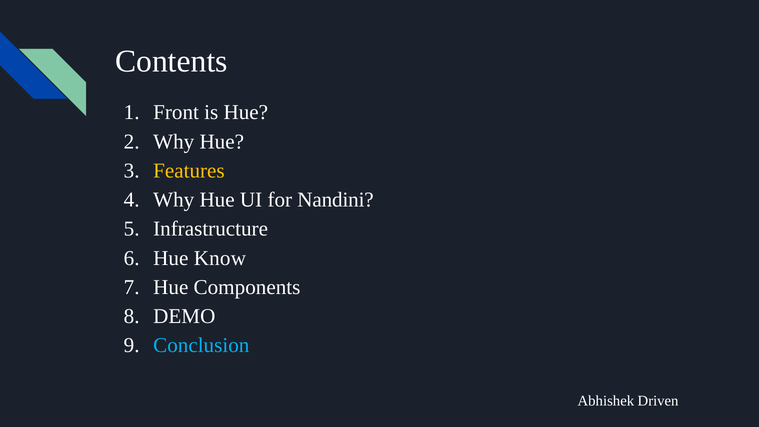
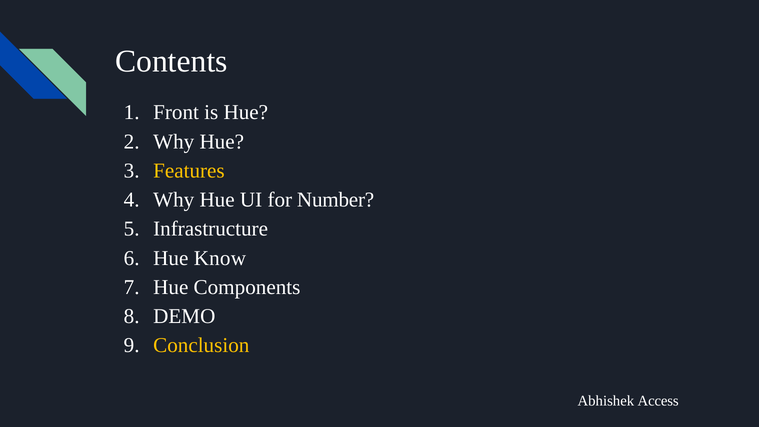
Nandini: Nandini -> Number
Conclusion colour: light blue -> yellow
Driven: Driven -> Access
